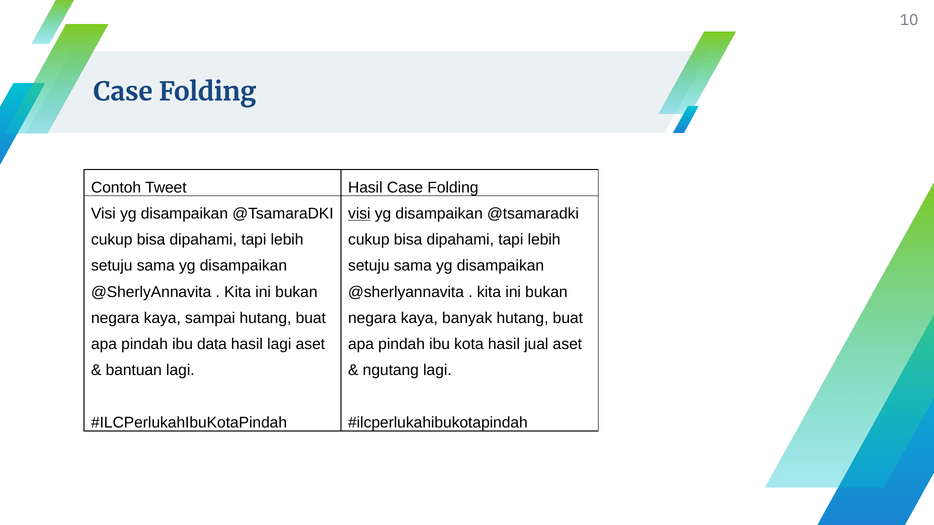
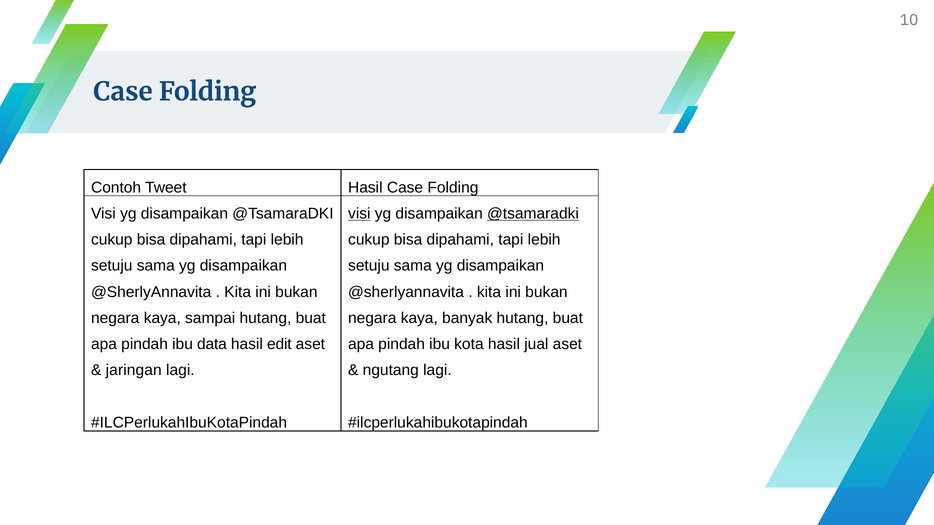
@tsamaradki at (533, 214) underline: none -> present
hasil lagi: lagi -> edit
bantuan: bantuan -> jaringan
